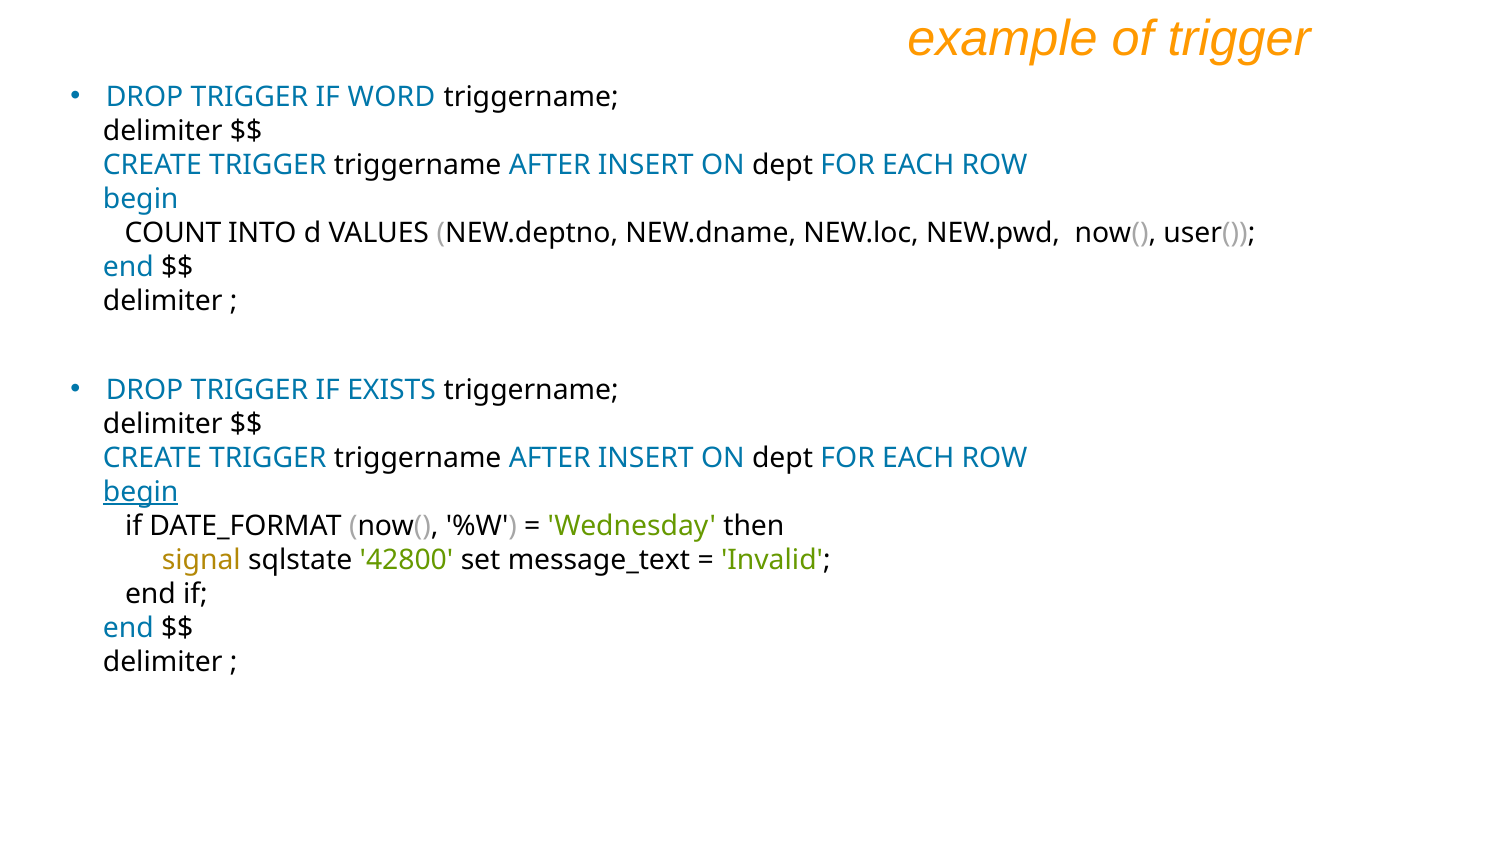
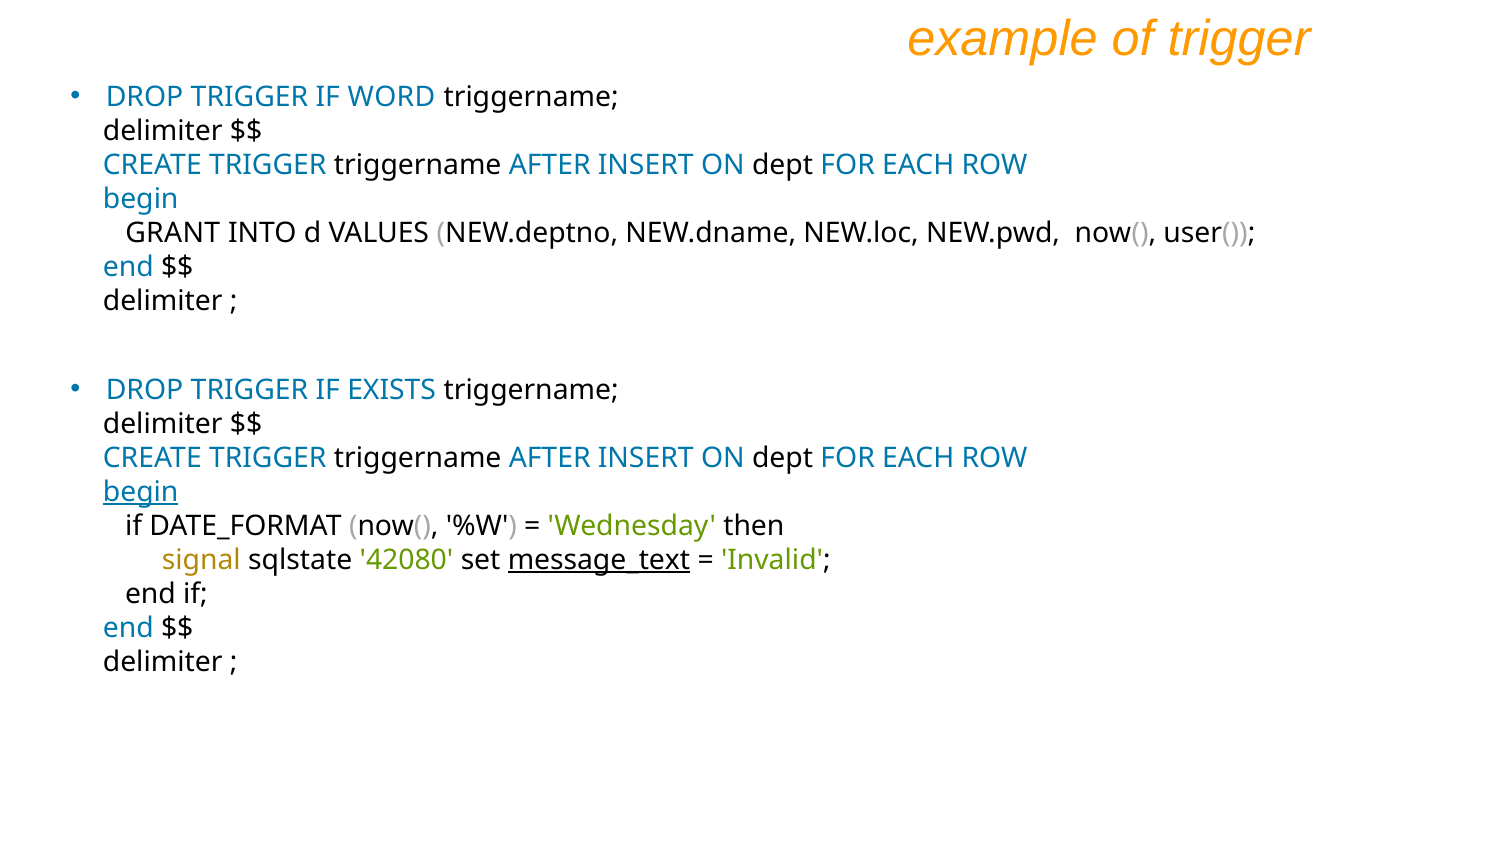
COUNT: COUNT -> GRANT
42800: 42800 -> 42080
message_text underline: none -> present
